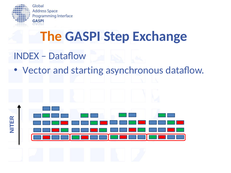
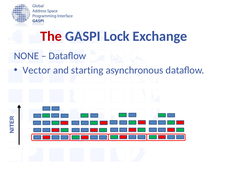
The colour: orange -> red
Step: Step -> Lock
INDEX: INDEX -> NONE
